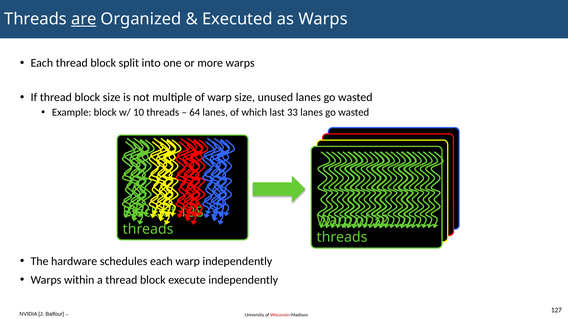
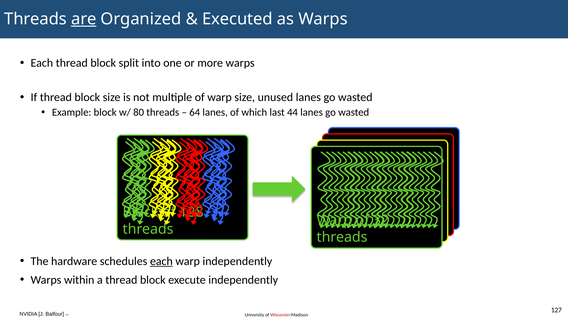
10: 10 -> 80
33: 33 -> 44
each at (161, 262) underline: none -> present
